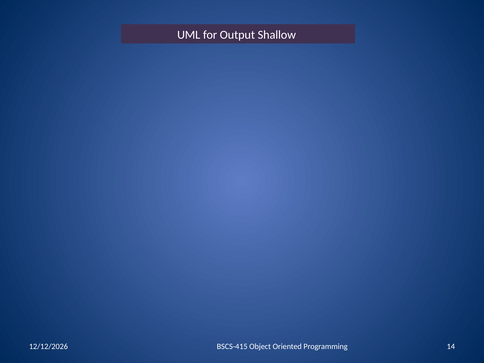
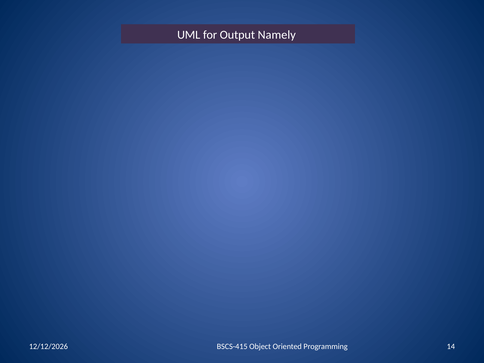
Shallow: Shallow -> Namely
